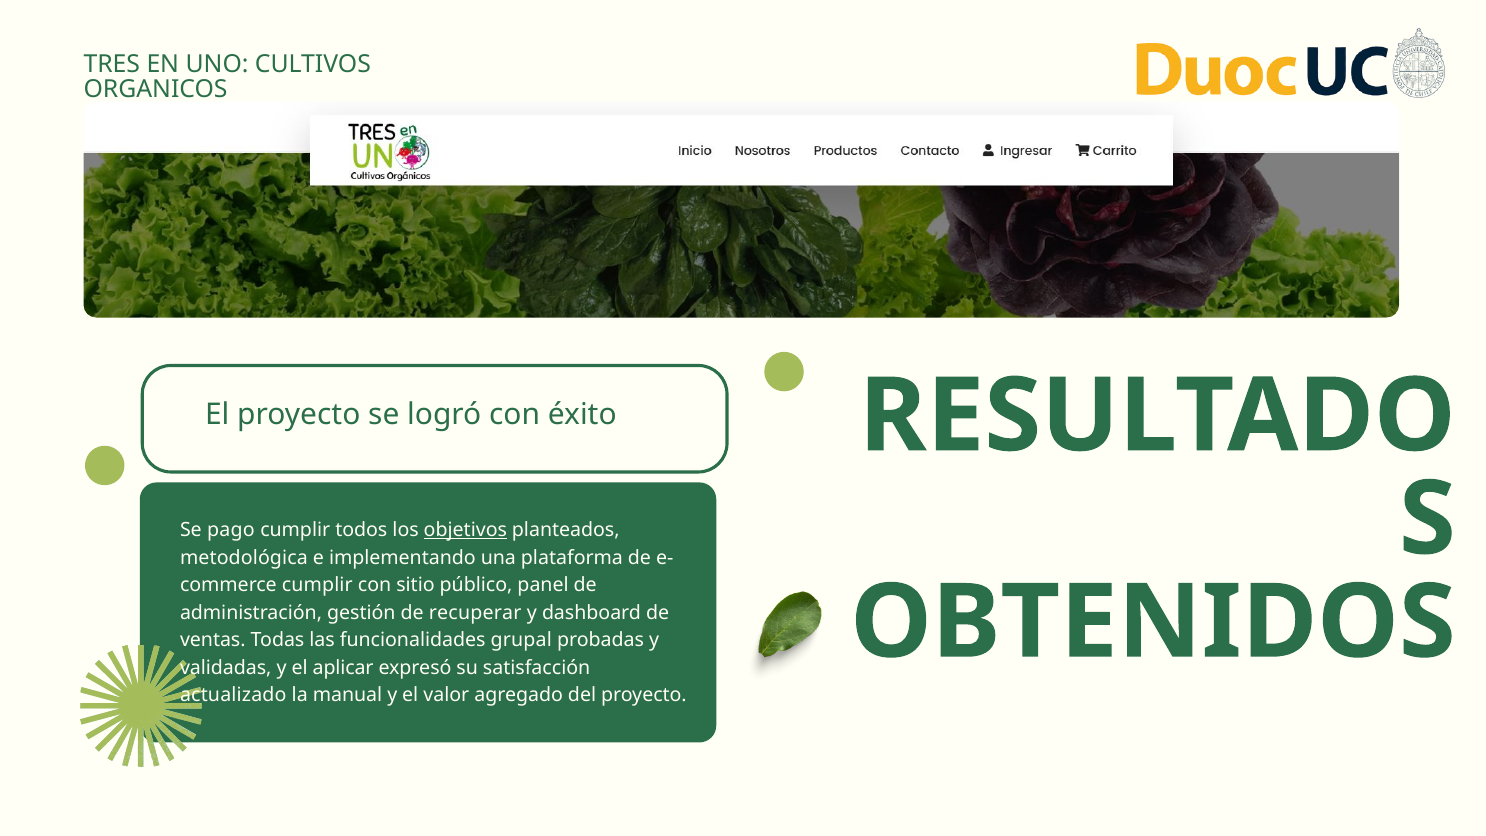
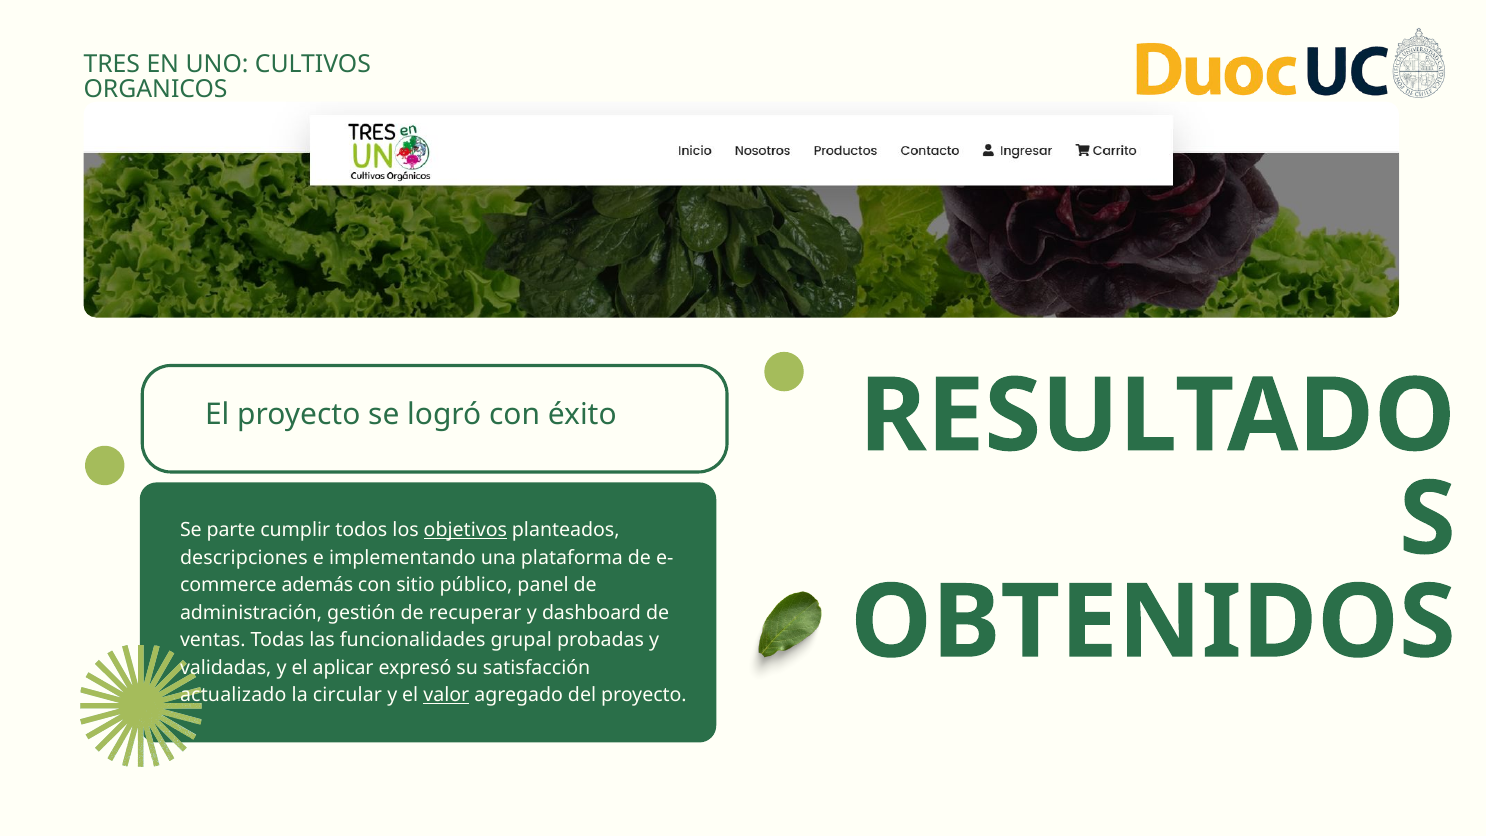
pago: pago -> parte
metodológica: metodológica -> descripciones
cumplir at (317, 585): cumplir -> además
manual: manual -> circular
valor underline: none -> present
